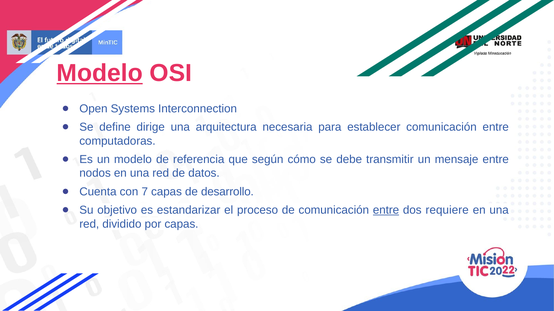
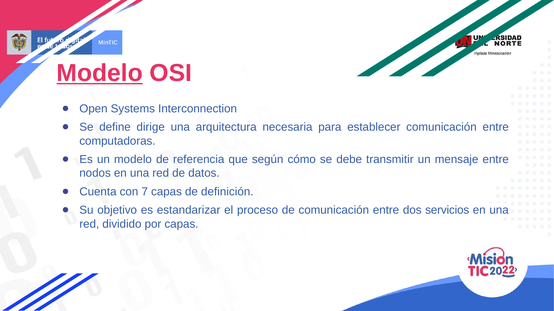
desarrollo: desarrollo -> definición
entre at (386, 210) underline: present -> none
requiere: requiere -> servicios
